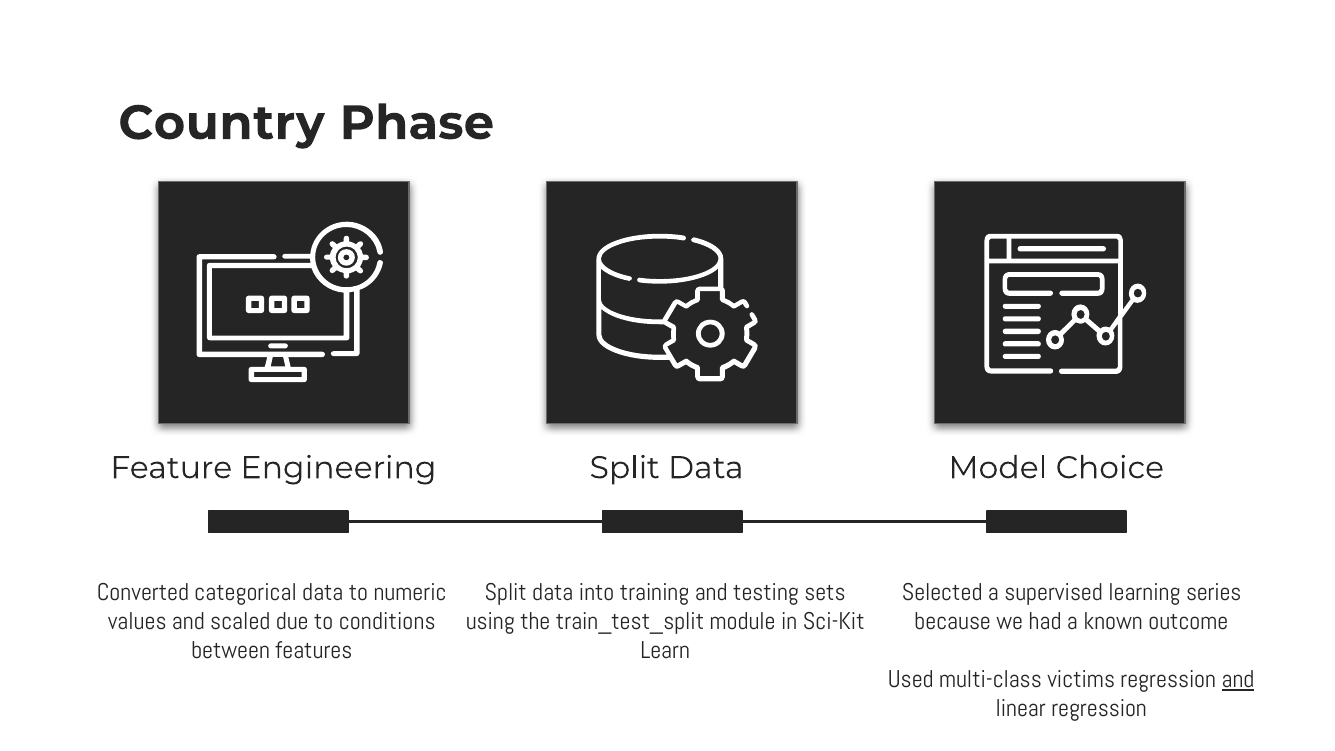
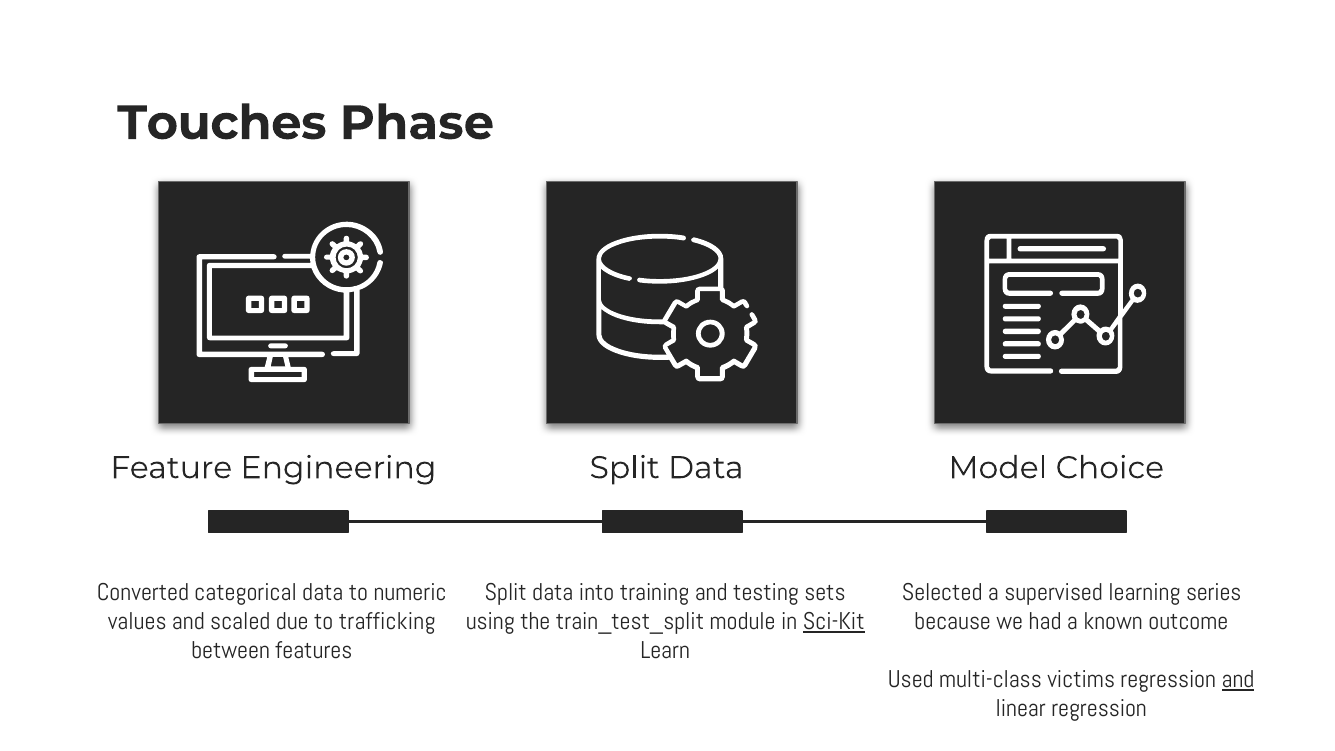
Country: Country -> Touches
conditions: conditions -> trafficking
Sci-Kit underline: none -> present
